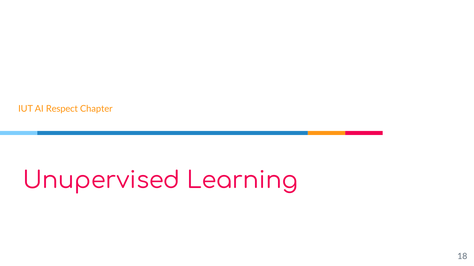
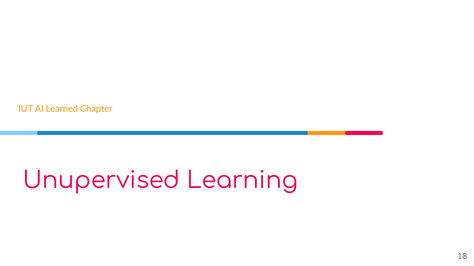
Respect: Respect -> Learned
